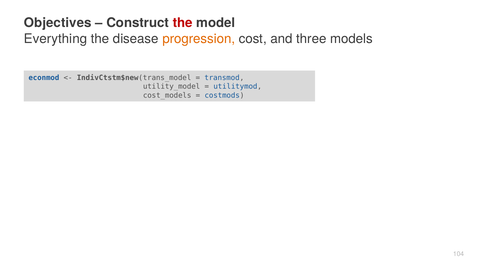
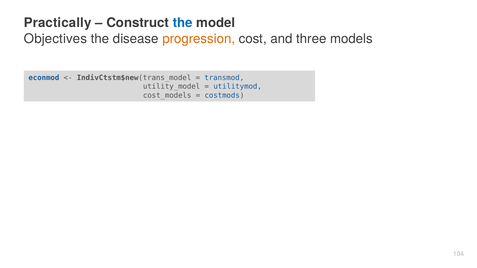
Objectives: Objectives -> Practically
the at (183, 23) colour: red -> blue
Everything: Everything -> Objectives
